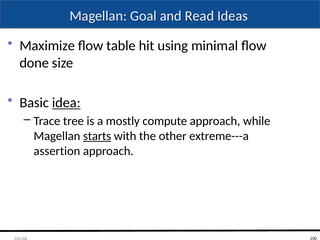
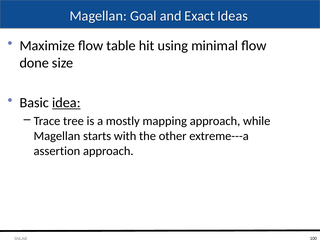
Read: Read -> Exact
compute: compute -> mapping
starts underline: present -> none
